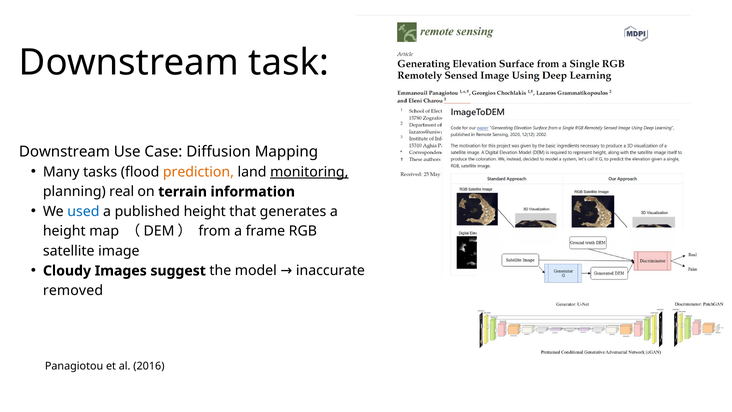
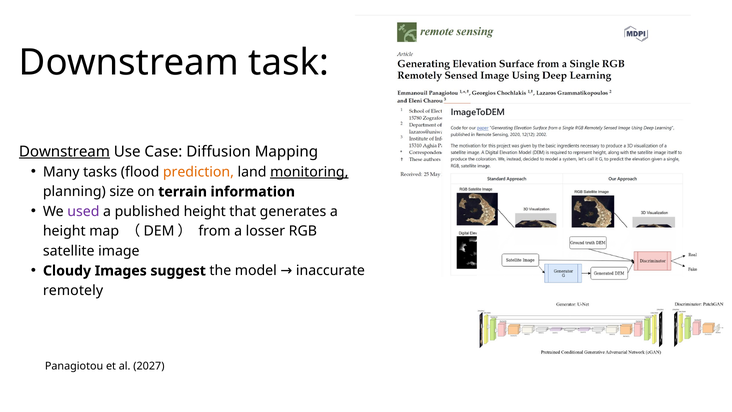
Downstream at (64, 152) underline: none -> present
real: real -> size
used colour: blue -> purple
frame: frame -> losser
removed: removed -> remotely
2016: 2016 -> 2027
